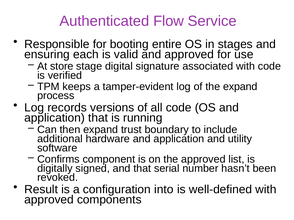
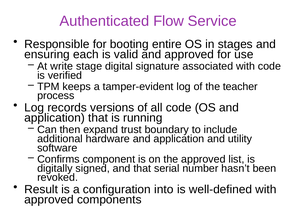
store: store -> write
the expand: expand -> teacher
